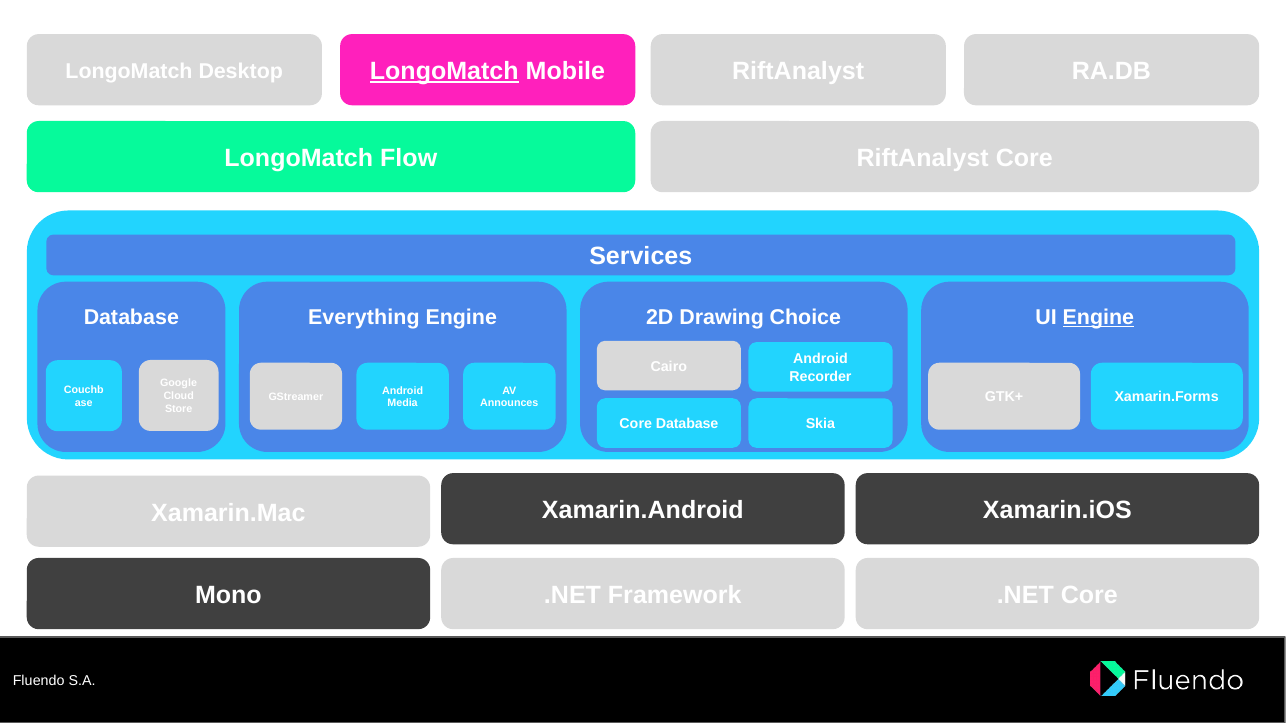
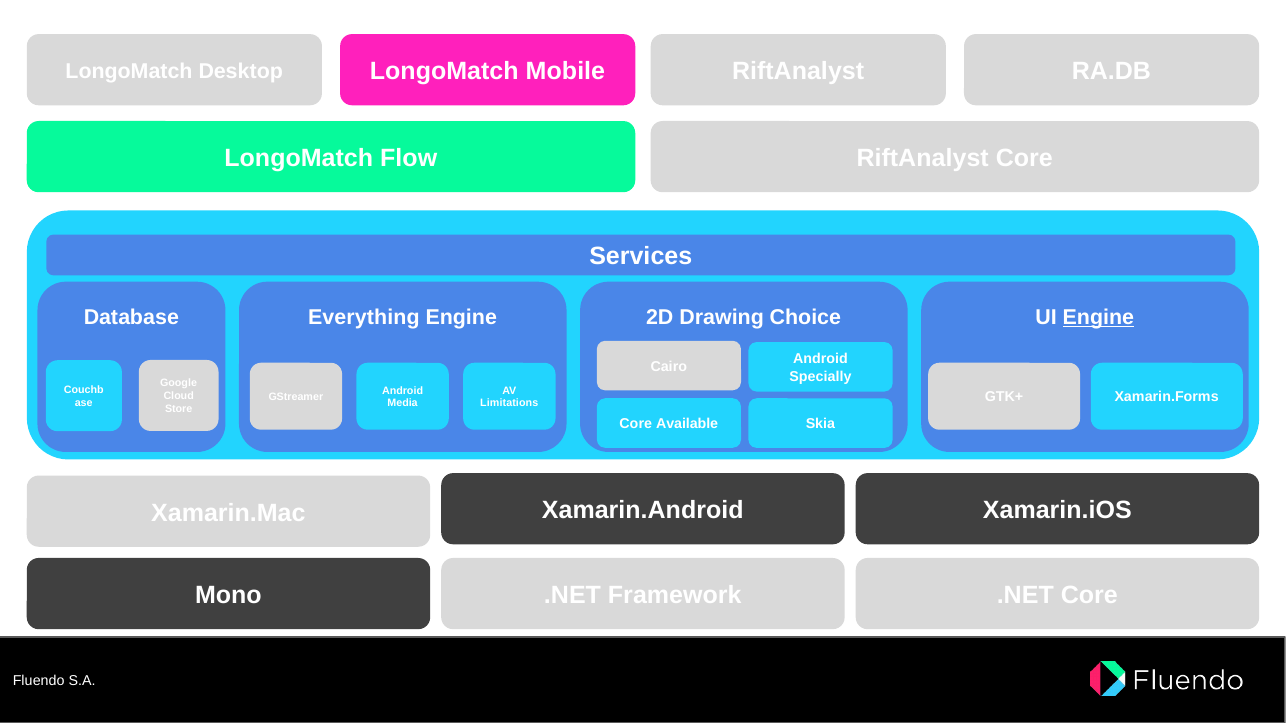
LongoMatch at (444, 71) underline: present -> none
Recorder: Recorder -> Specially
Announces: Announces -> Limitations
Core Database: Database -> Available
